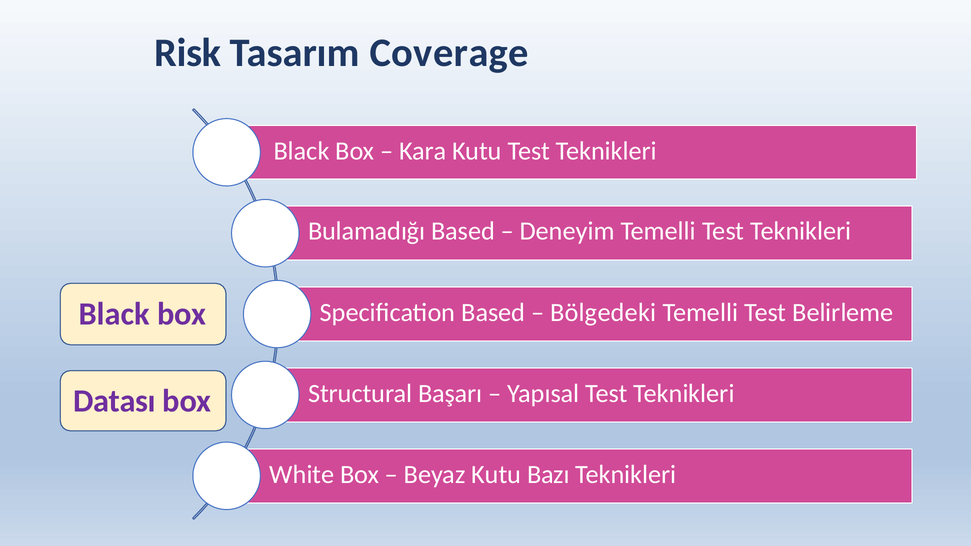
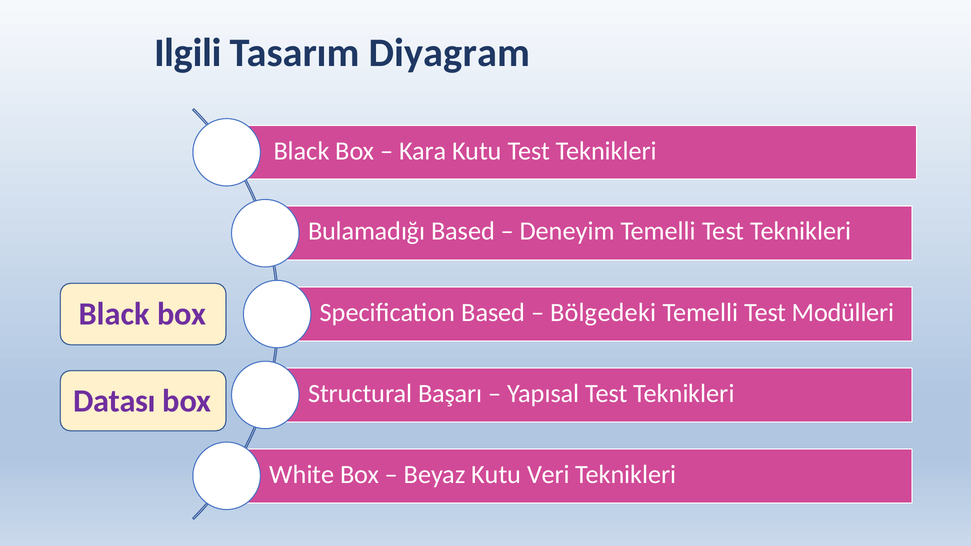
Risk: Risk -> Ilgili
Coverage: Coverage -> Diyagram
Belirleme: Belirleme -> Modülleri
Bazı: Bazı -> Veri
